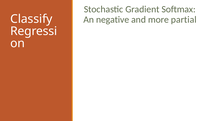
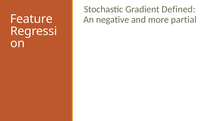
Softmax: Softmax -> Defined
Classify: Classify -> Feature
